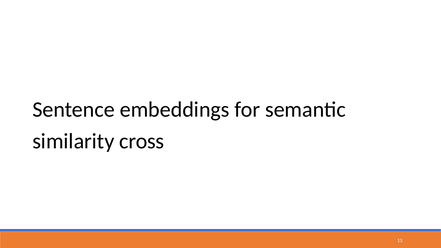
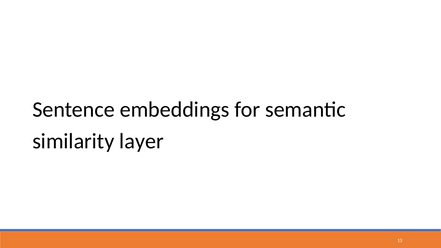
cross: cross -> layer
